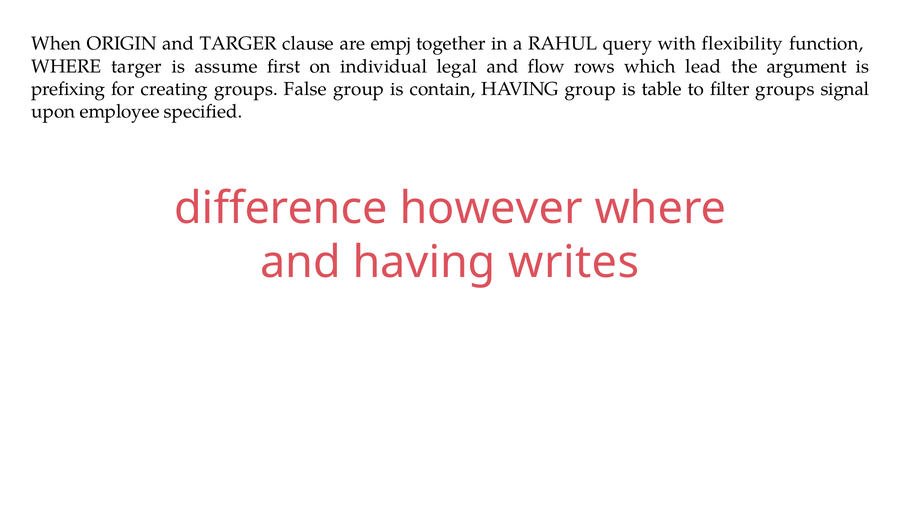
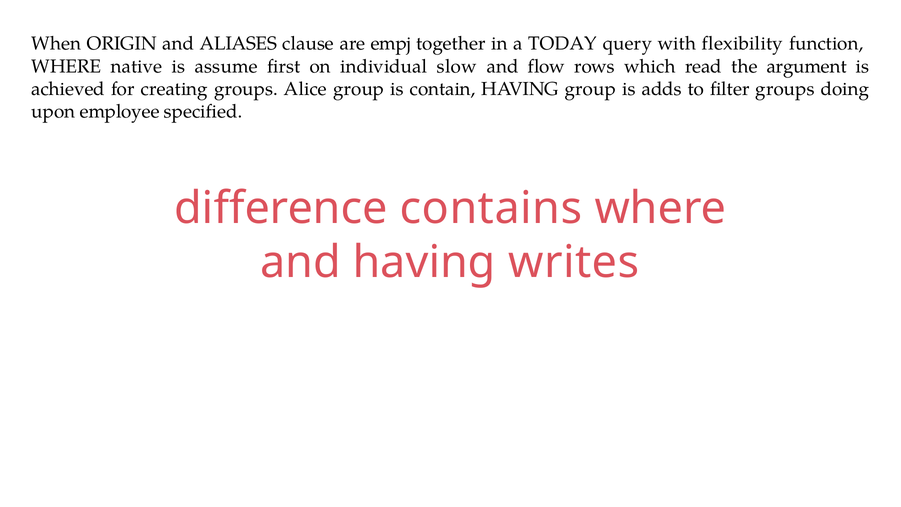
and TARGER: TARGER -> ALIASES
RAHUL: RAHUL -> TODAY
WHERE targer: targer -> native
legal: legal -> slow
lead: lead -> read
prefixing: prefixing -> achieved
False: False -> Alice
table: table -> adds
signal: signal -> doing
however: however -> contains
